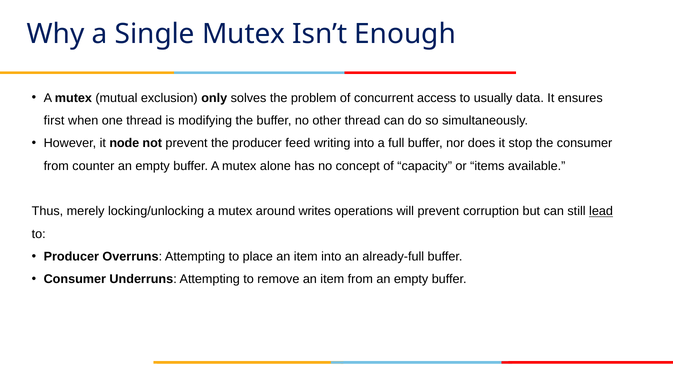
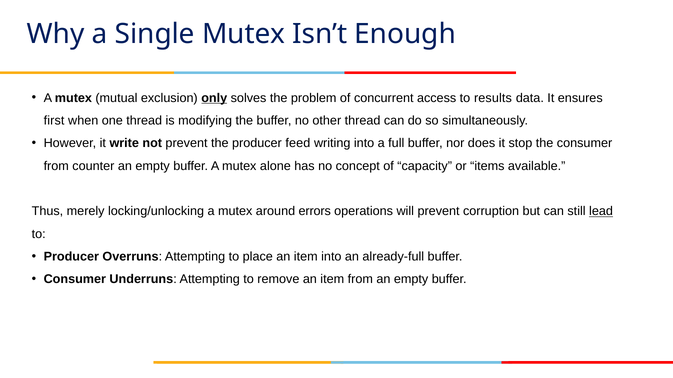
only underline: none -> present
usually: usually -> results
node: node -> write
writes: writes -> errors
